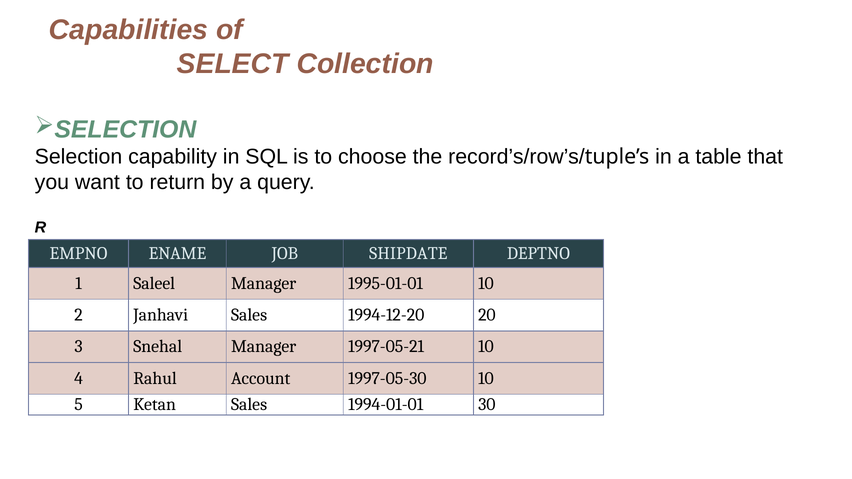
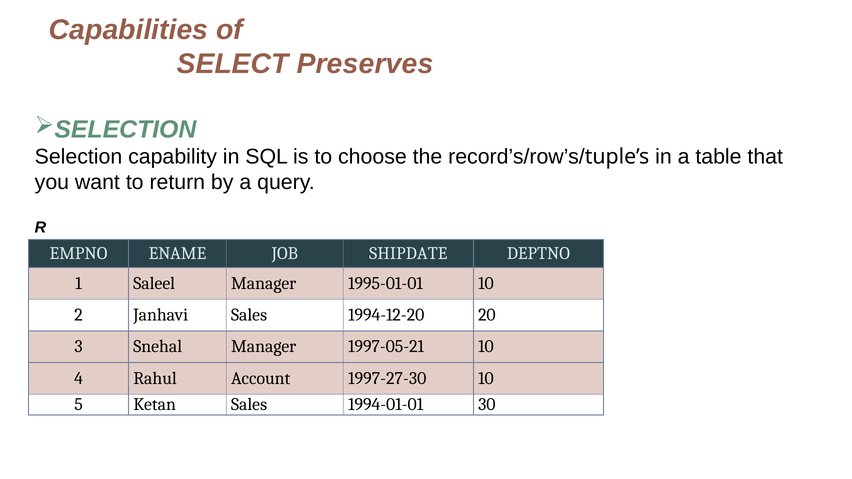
Collection: Collection -> Preserves
1997-05-30: 1997-05-30 -> 1997-27-30
